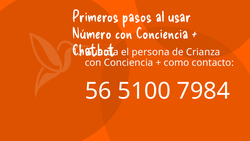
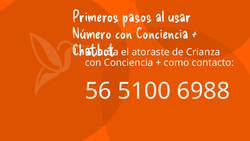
persona: persona -> atoraste
7984: 7984 -> 6988
